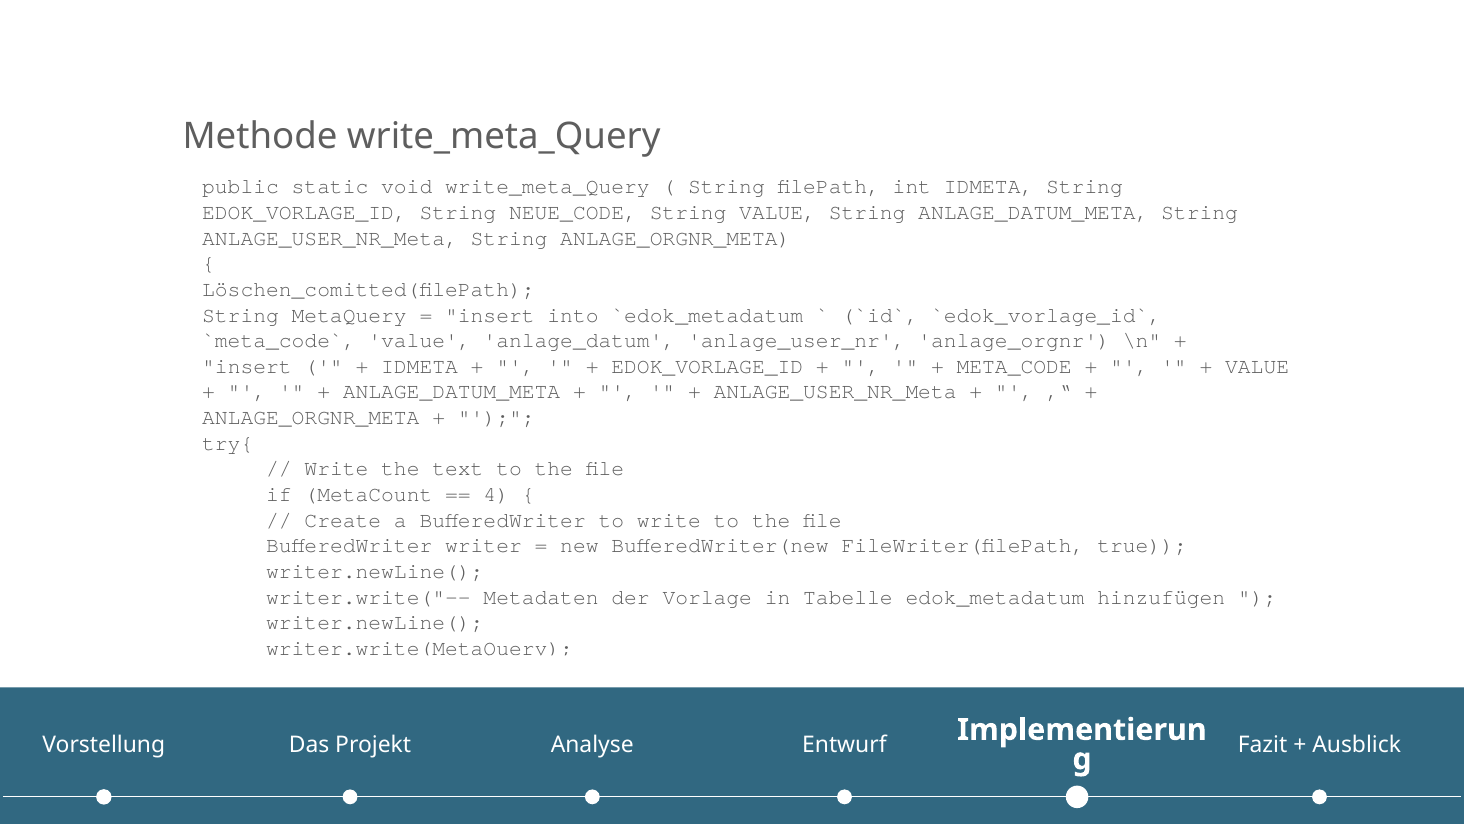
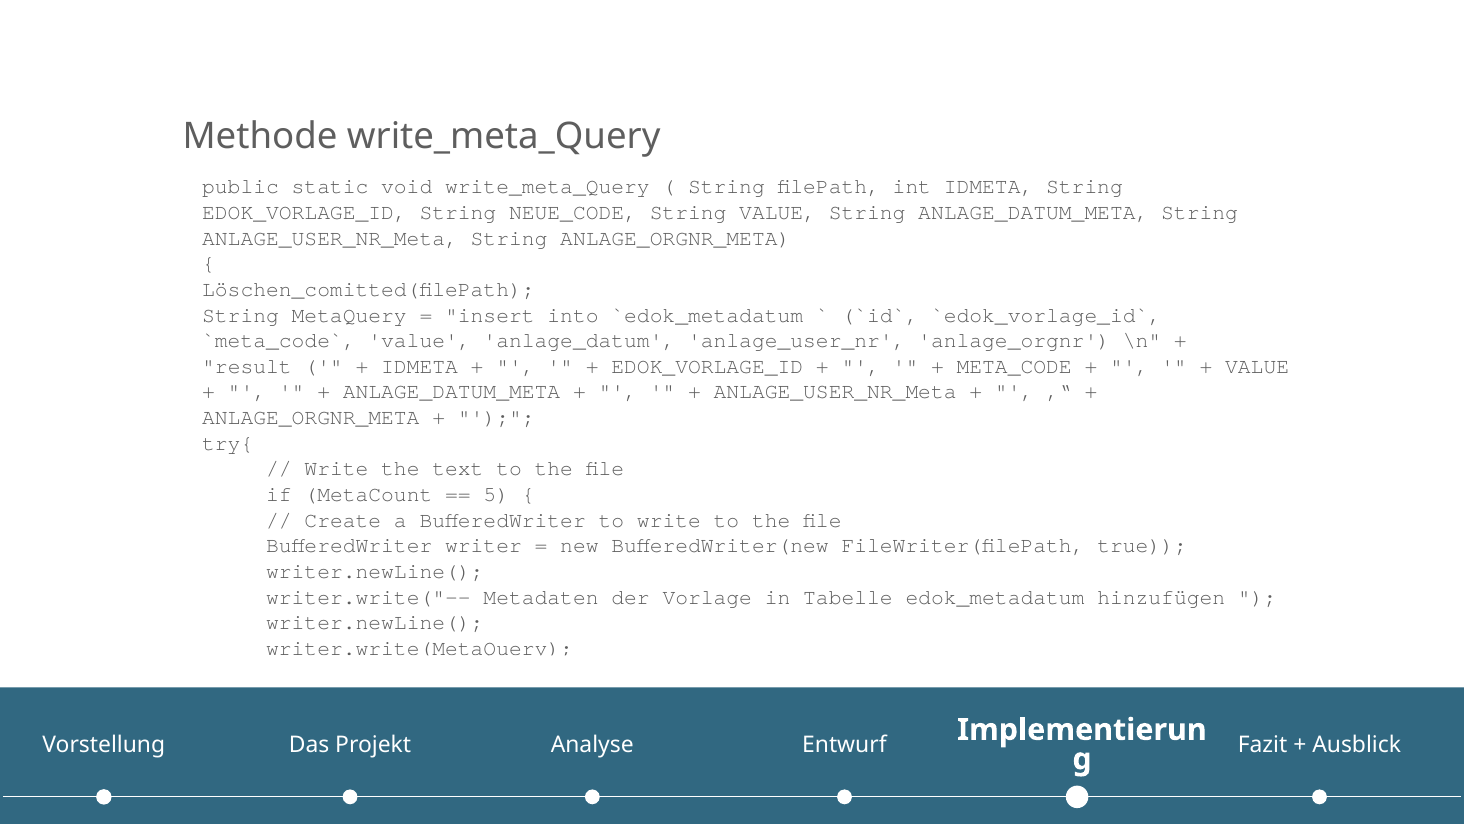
insert at (247, 366): insert -> result
4: 4 -> 5
